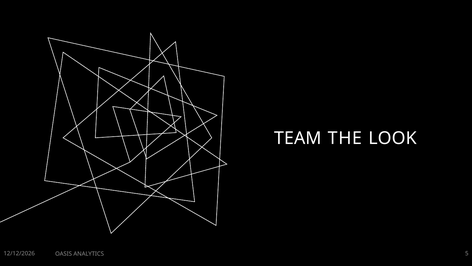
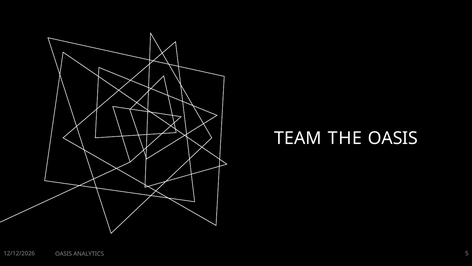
THE LOOK: LOOK -> OASIS
